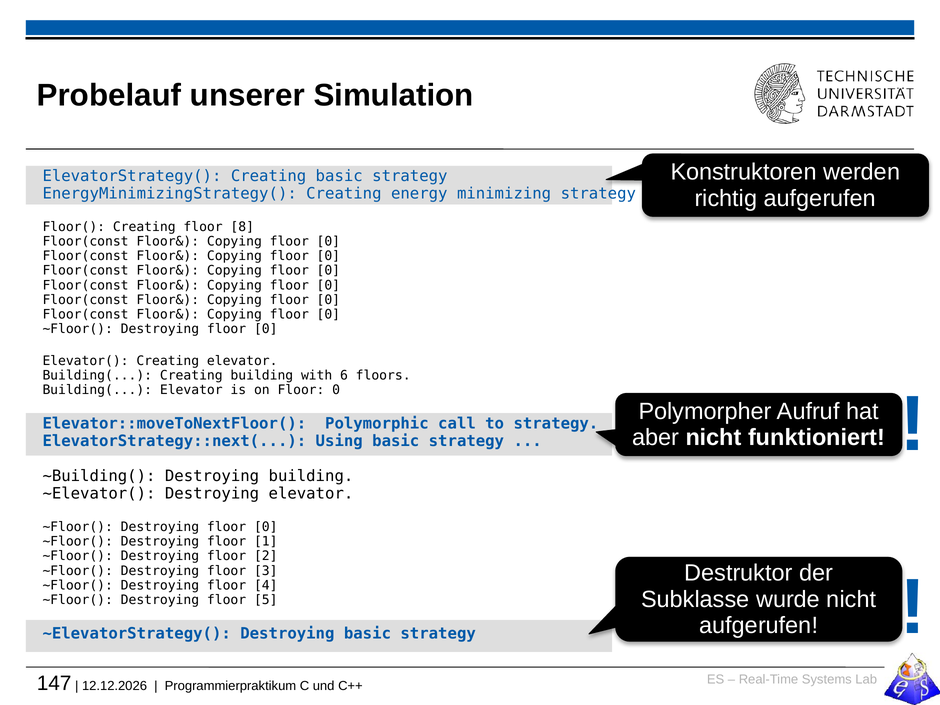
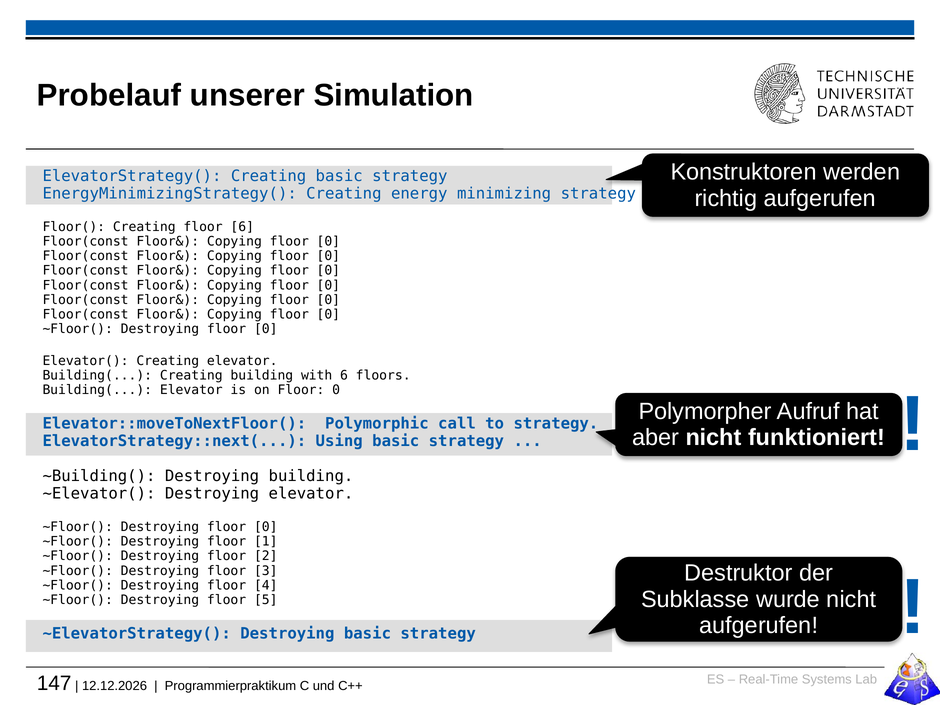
floor 8: 8 -> 6
